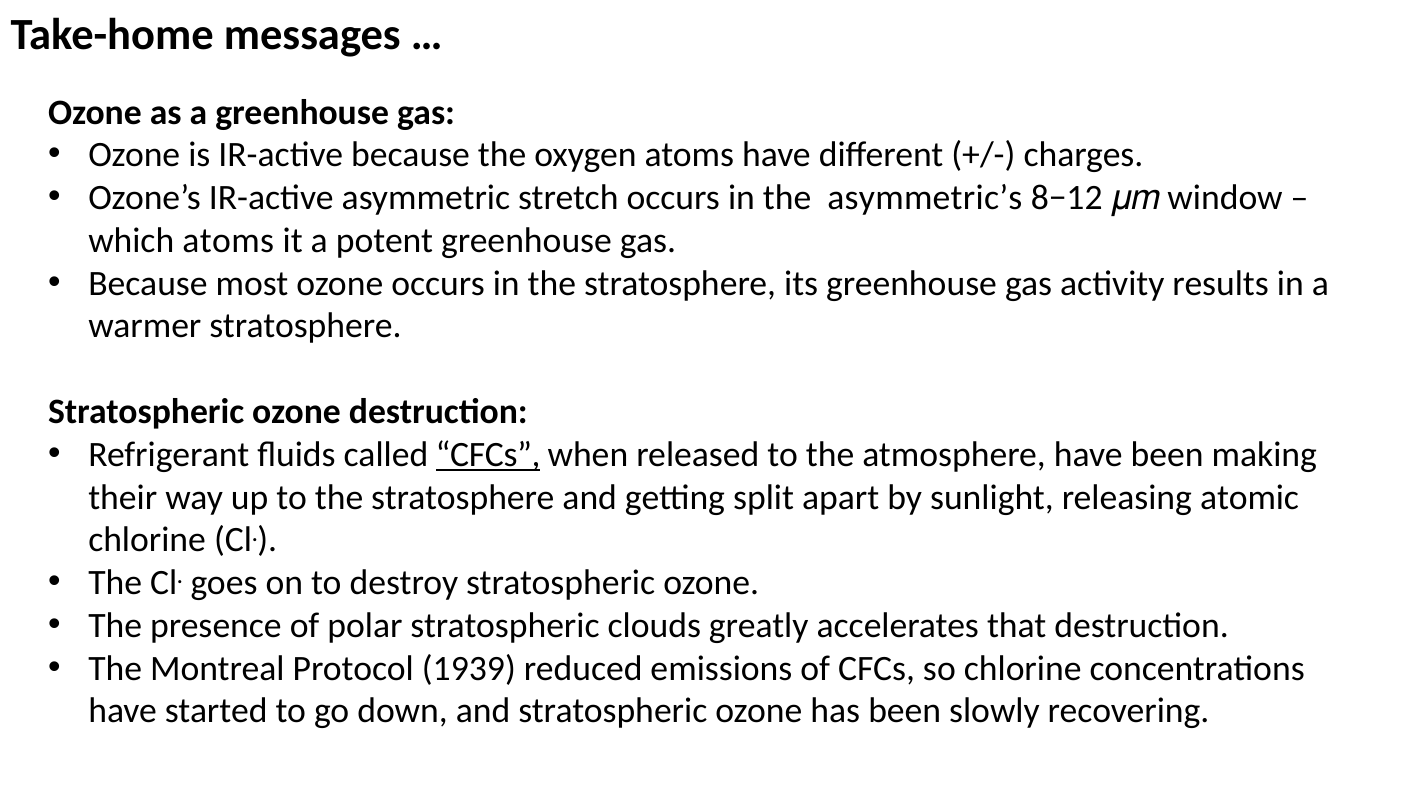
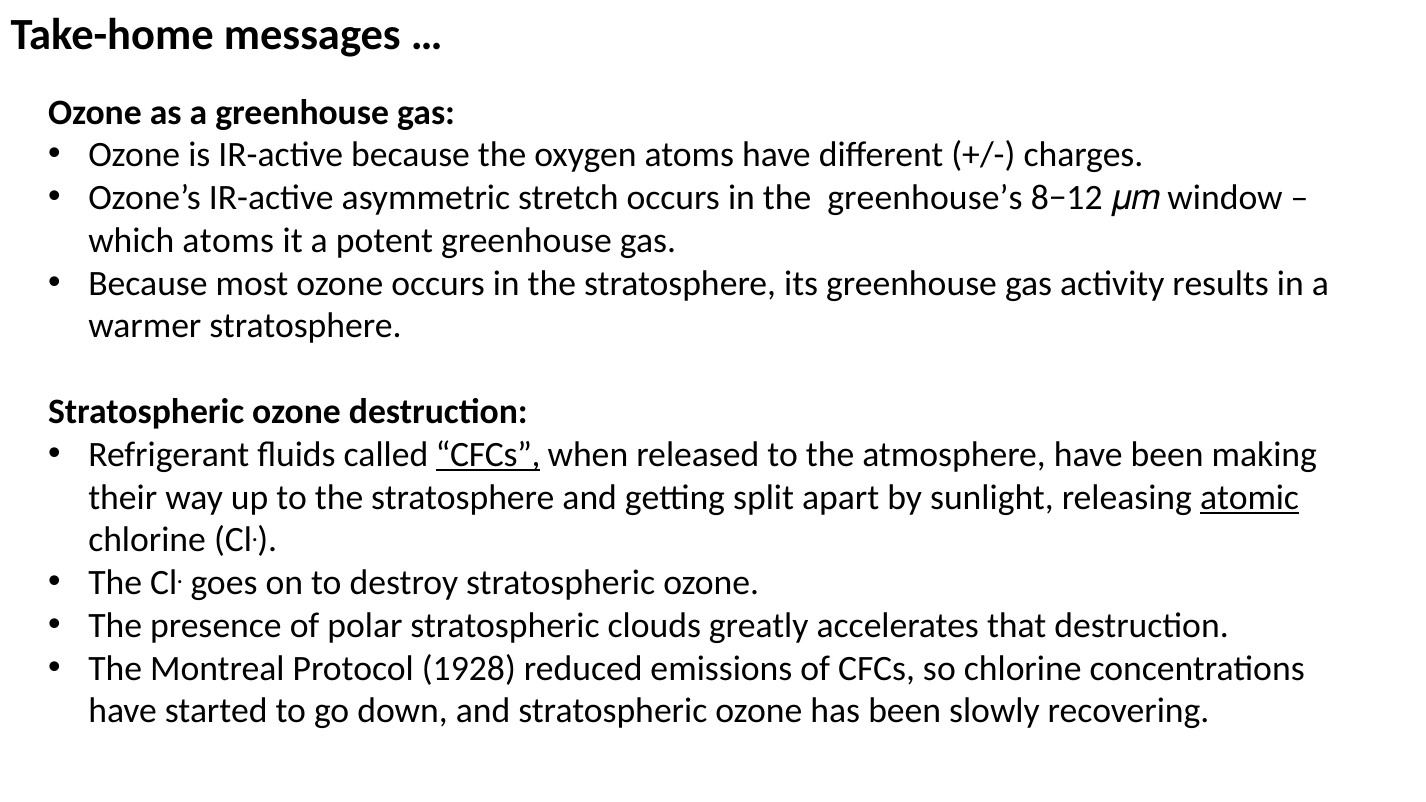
asymmetric’s: asymmetric’s -> greenhouse’s
atomic underline: none -> present
1939: 1939 -> 1928
